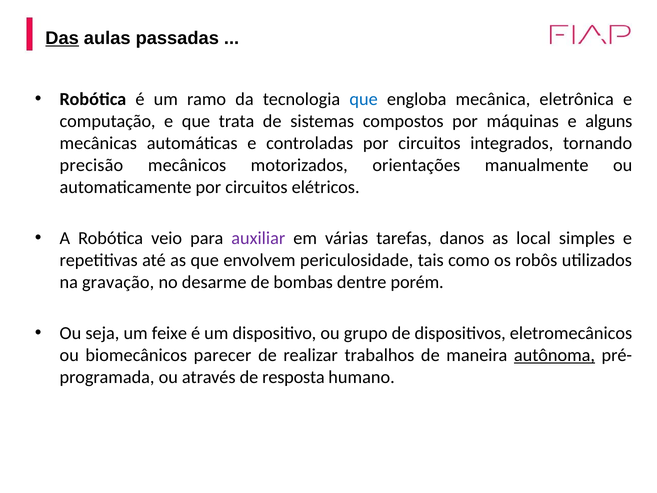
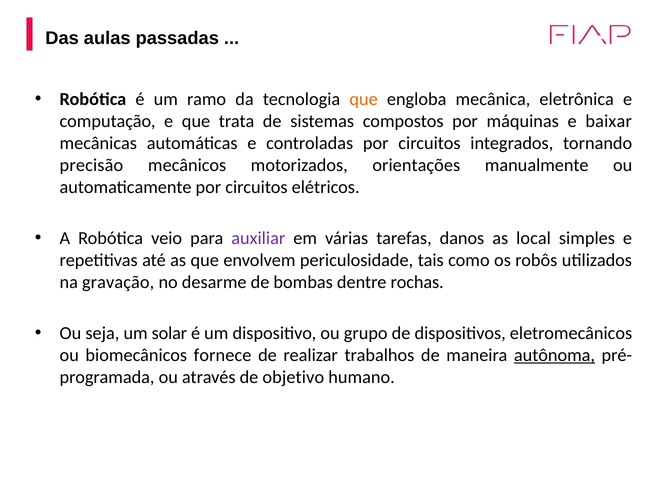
Das underline: present -> none
que at (364, 99) colour: blue -> orange
alguns: alguns -> baixar
porém: porém -> rochas
feixe: feixe -> solar
parecer: parecer -> fornece
resposta: resposta -> objetivo
